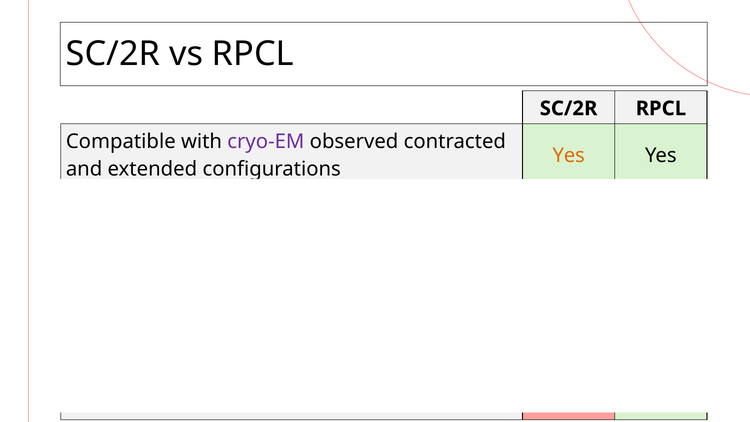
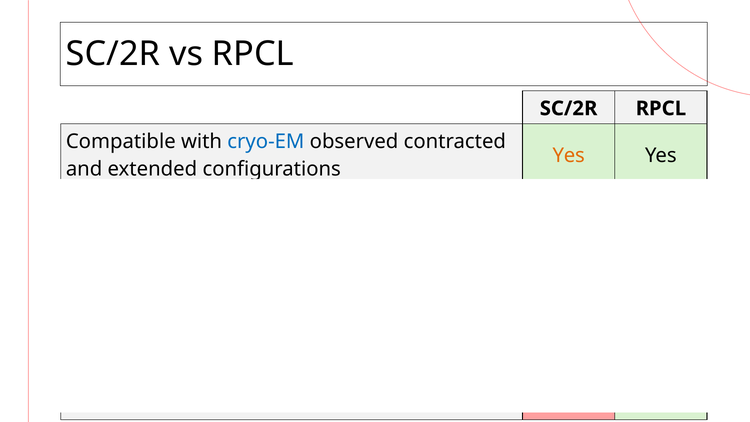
cryo-EM colour: purple -> blue
